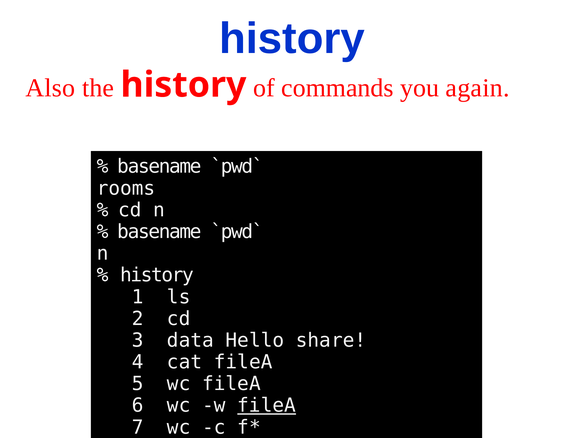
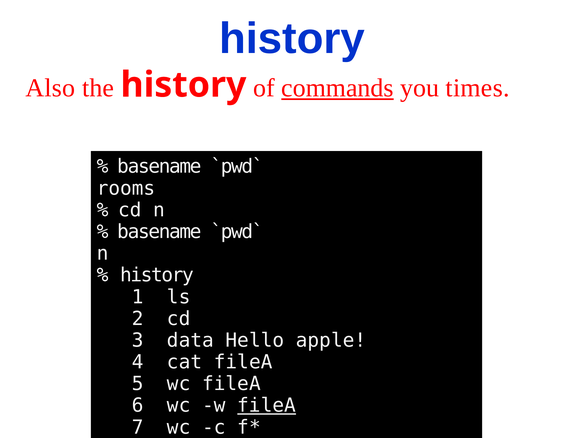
commands underline: none -> present
again: again -> times
share: share -> apple
